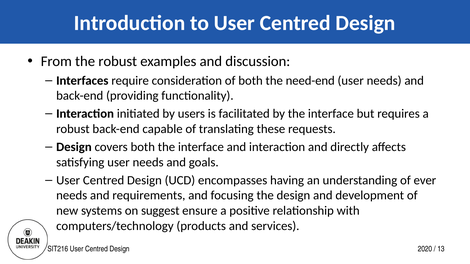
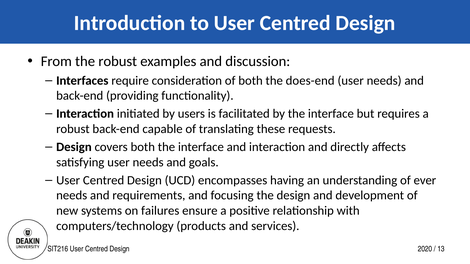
need-end: need-end -> does-end
suggest: suggest -> failures
